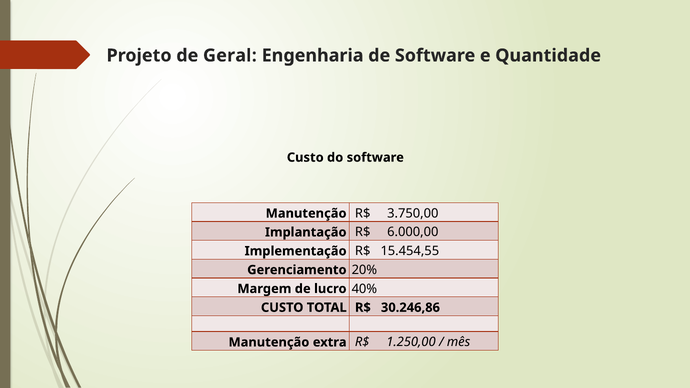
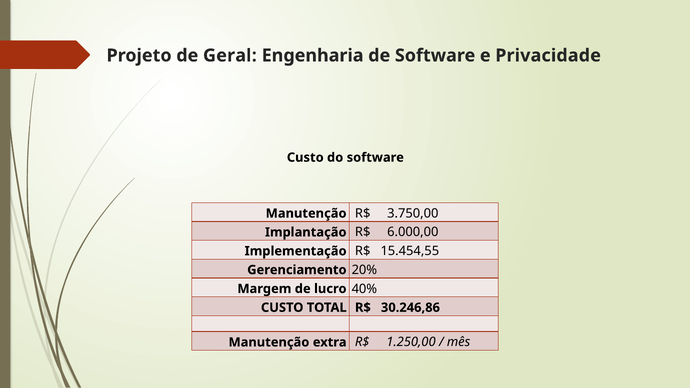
Quantidade: Quantidade -> Privacidade
